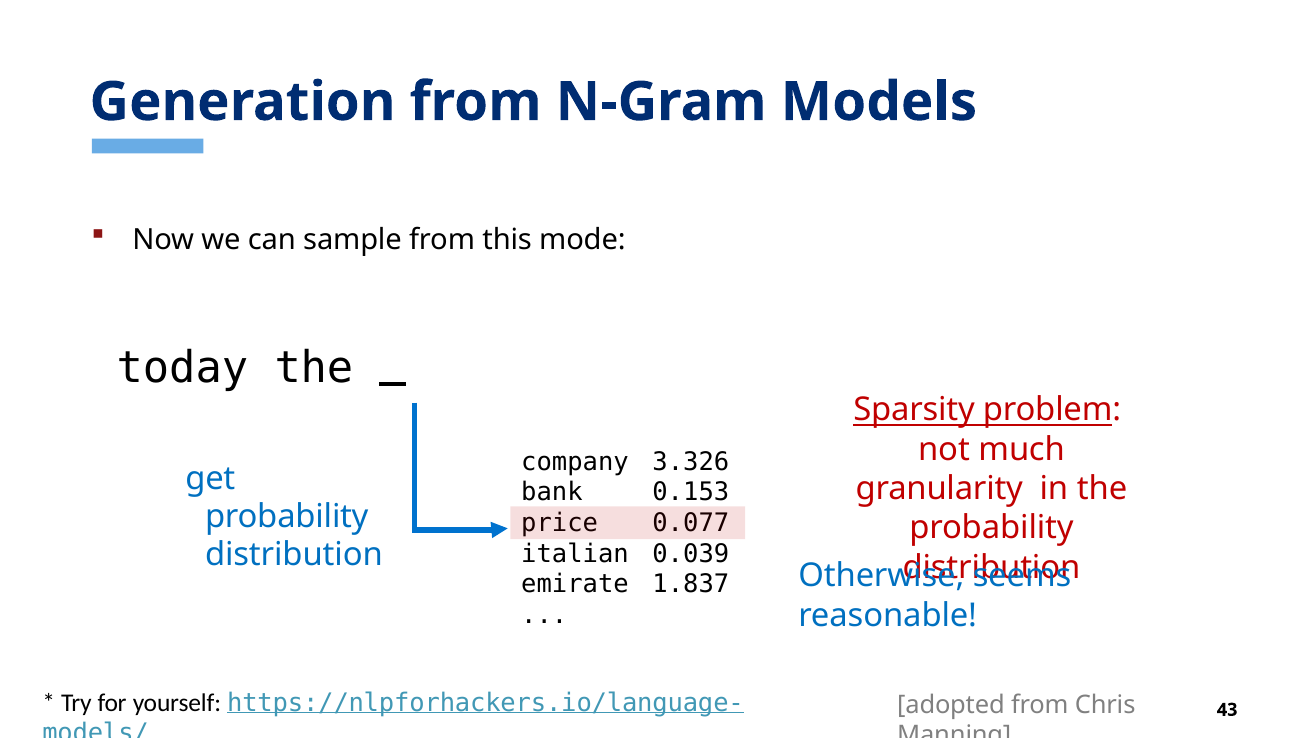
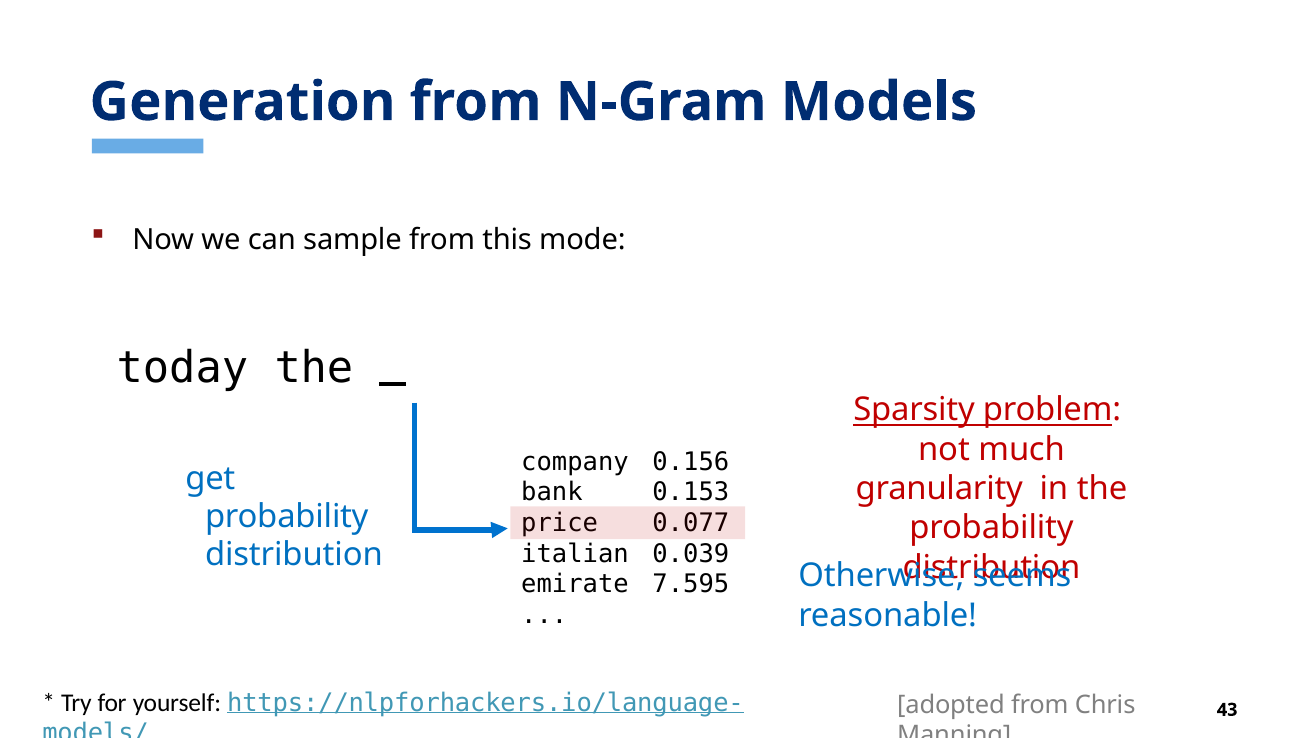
3.326: 3.326 -> 0.156
1.837: 1.837 -> 7.595
